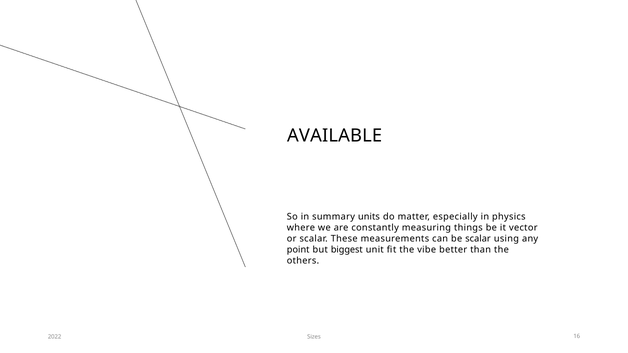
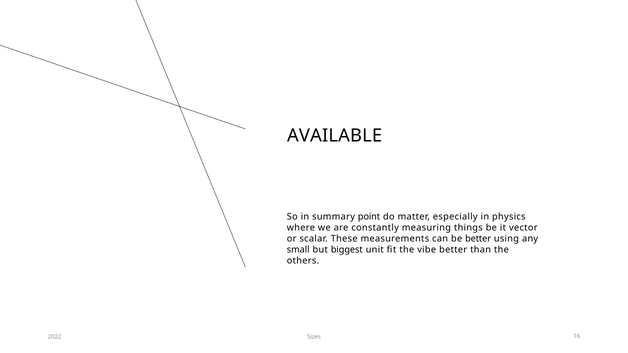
units: units -> point
be scalar: scalar -> better
point: point -> small
